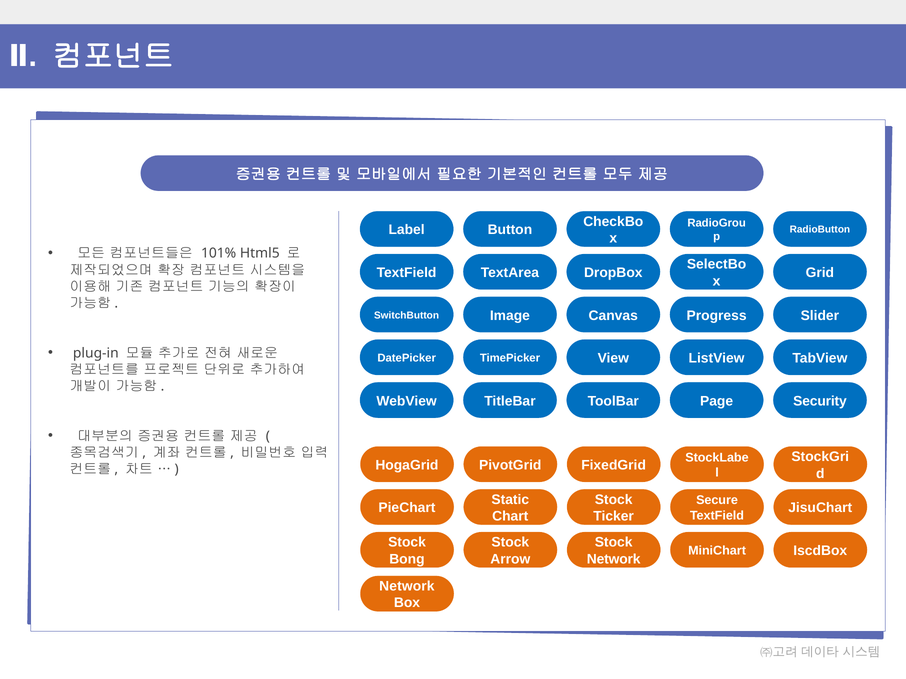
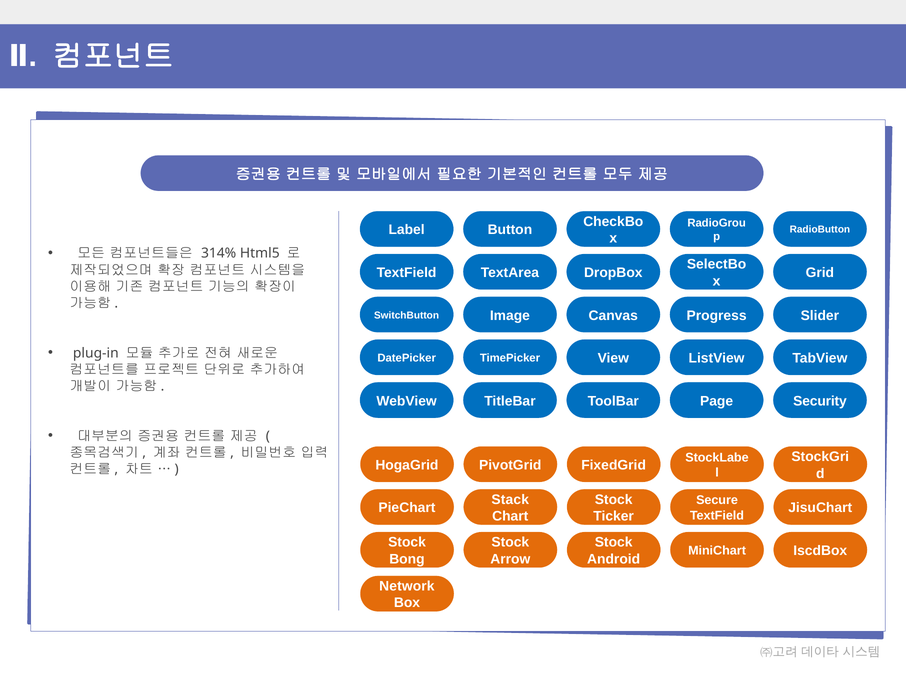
101%: 101% -> 314%
Static: Static -> Stack
Network at (614, 559): Network -> Android
